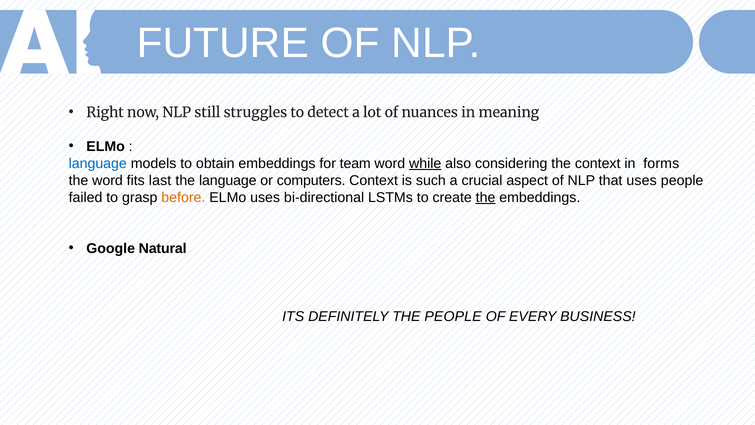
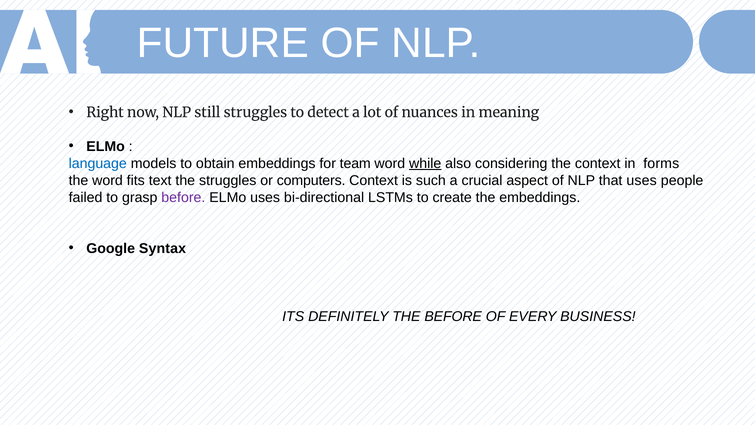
last: last -> text
the language: language -> struggles
before at (183, 197) colour: orange -> purple
the at (486, 197) underline: present -> none
Natural: Natural -> Syntax
THE PEOPLE: PEOPLE -> BEFORE
